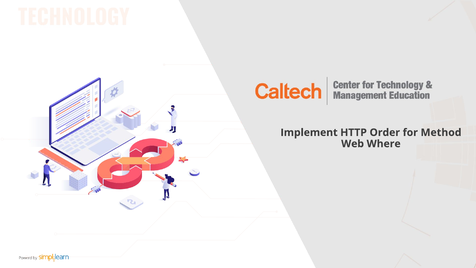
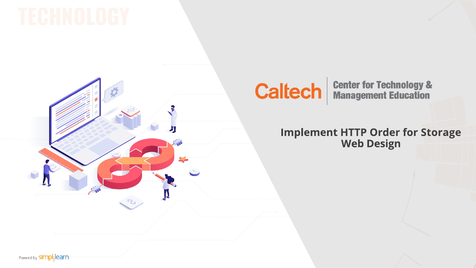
Method: Method -> Storage
Where: Where -> Design
